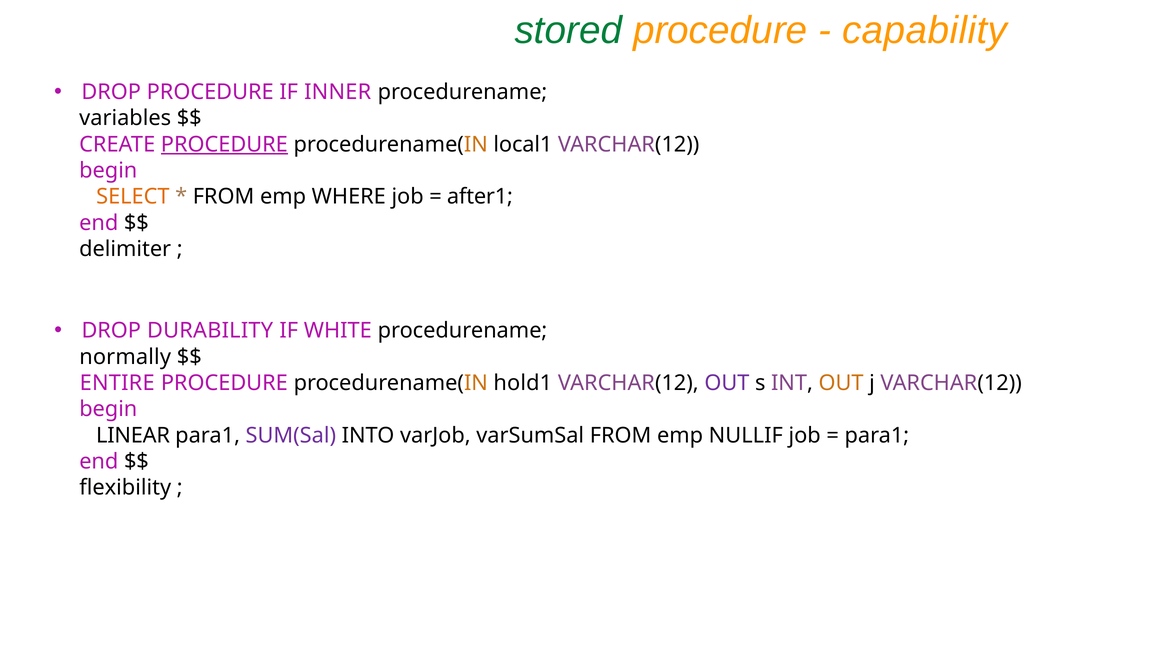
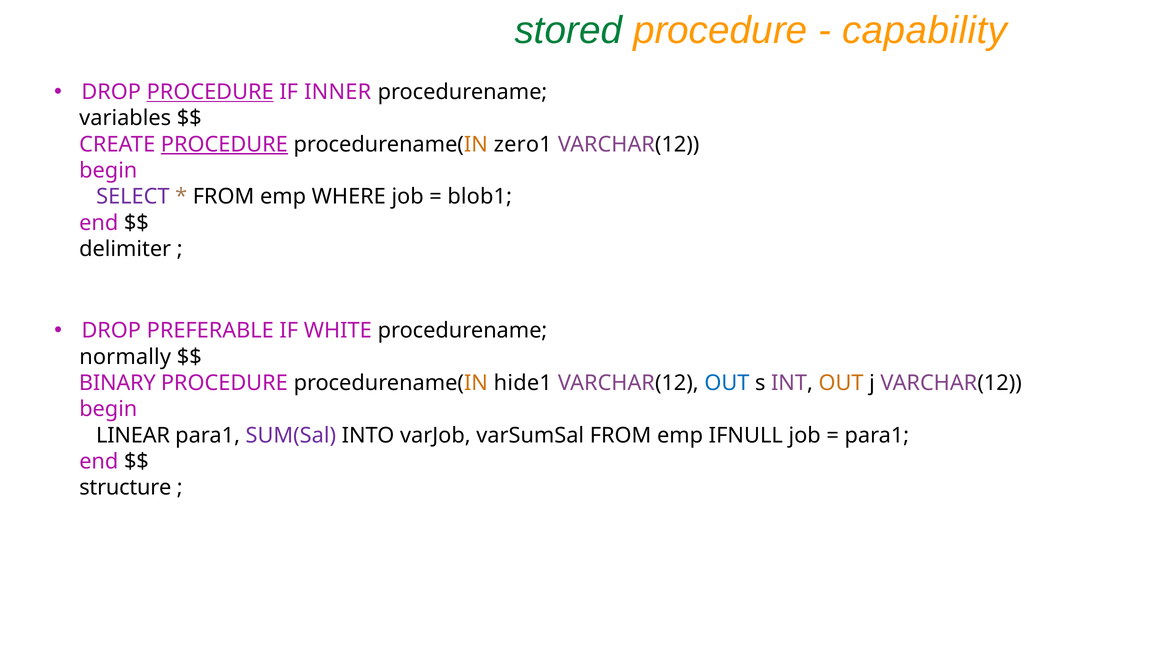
PROCEDURE at (210, 92) underline: none -> present
local1: local1 -> zero1
SELECT colour: orange -> purple
after1: after1 -> blob1
DURABILITY: DURABILITY -> PREFERABLE
ENTIRE: ENTIRE -> BINARY
hold1: hold1 -> hide1
OUT at (727, 383) colour: purple -> blue
NULLIF: NULLIF -> IFNULL
flexibility: flexibility -> structure
